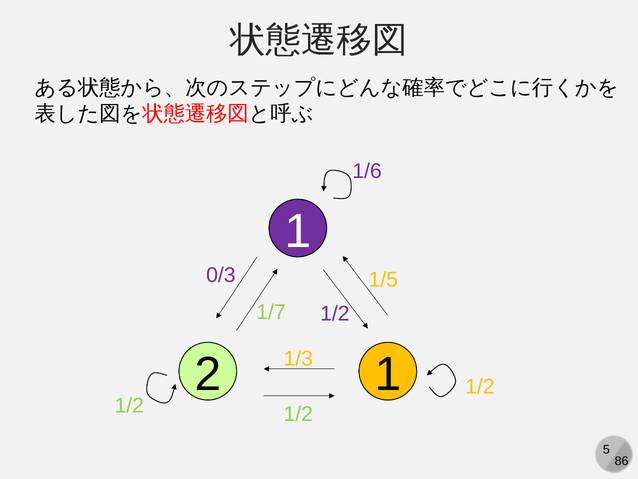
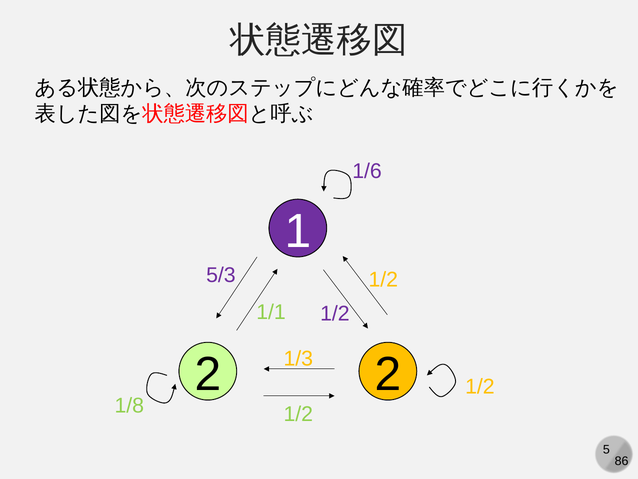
0/3: 0/3 -> 5/3
1/5 at (383, 279): 1/5 -> 1/2
1/7: 1/7 -> 1/1
2 1: 1 -> 2
1/2 at (129, 405): 1/2 -> 1/8
